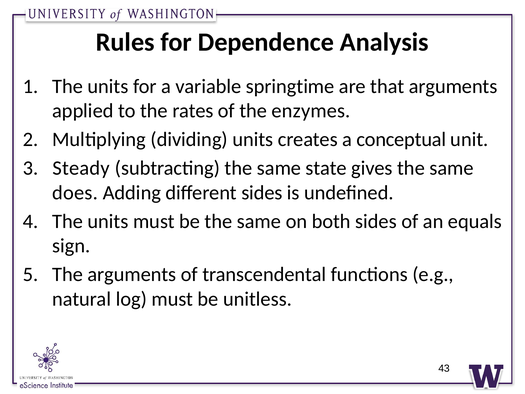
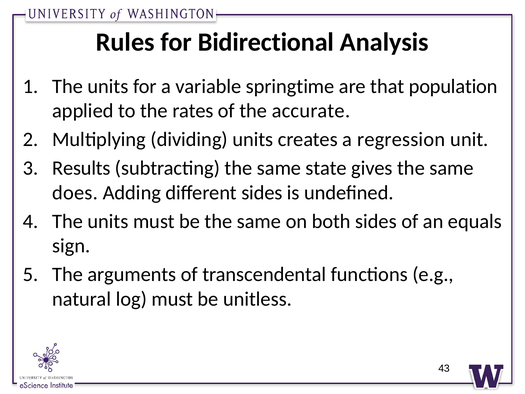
Dependence: Dependence -> Bidirectional
that arguments: arguments -> population
enzymes: enzymes -> accurate
conceptual: conceptual -> regression
Steady: Steady -> Results
